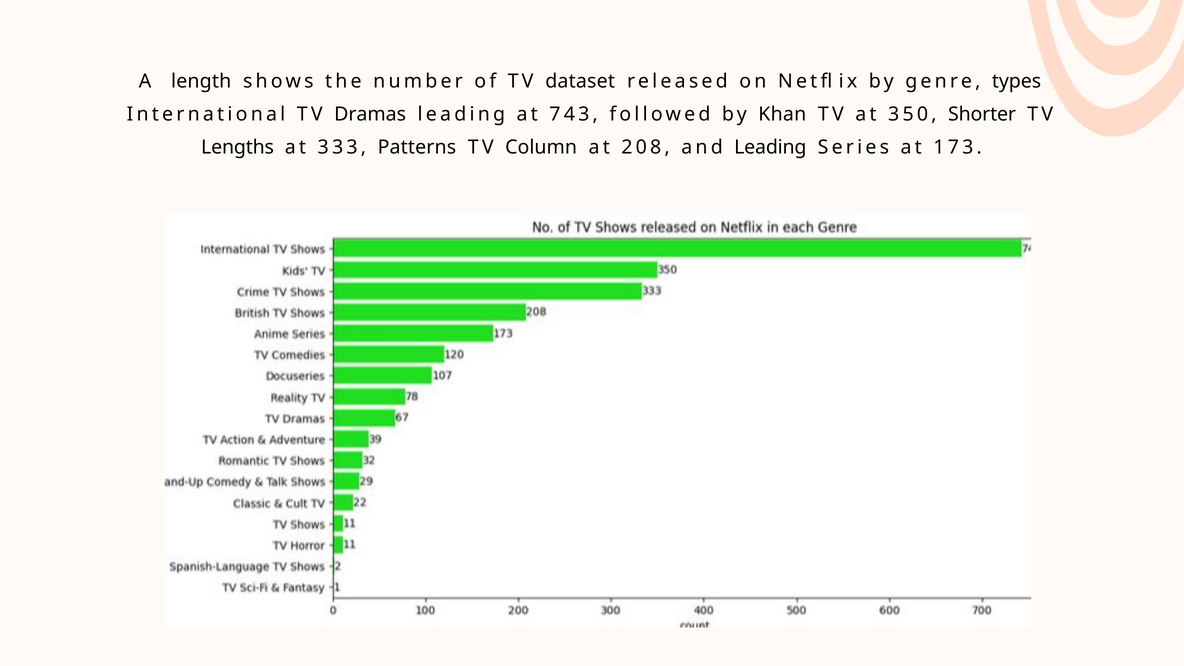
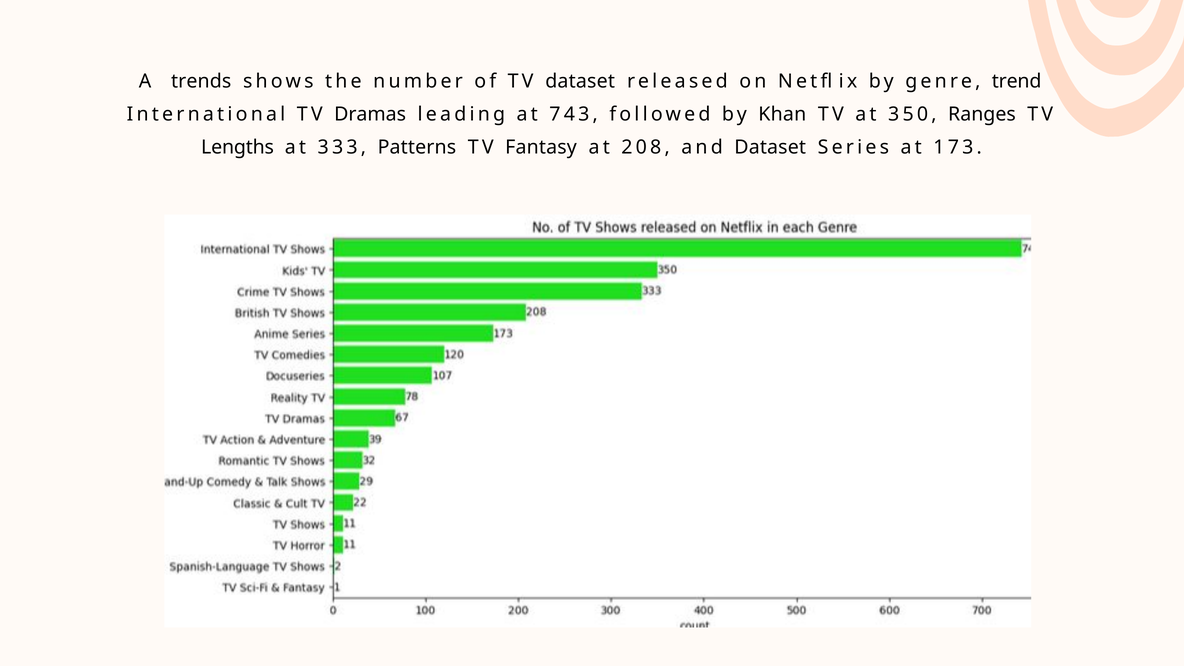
length: length -> trends
types: types -> trend
Shorter: Shorter -> Ranges
Column: Column -> Fantasy
and Leading: Leading -> Dataset
